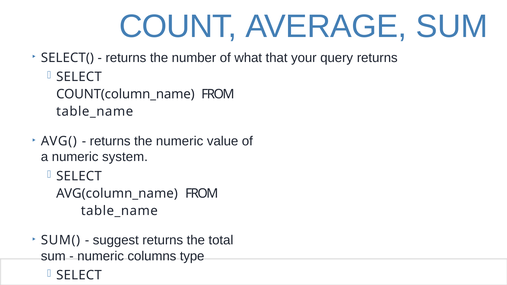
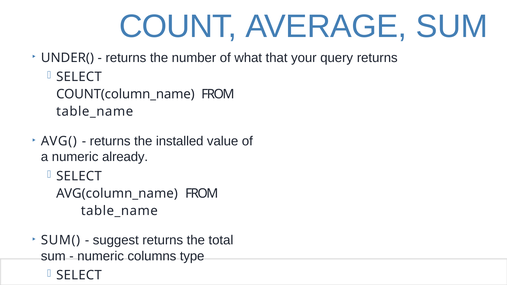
SELECT(: SELECT( -> UNDER(
the numeric: numeric -> installed
system: system -> already
